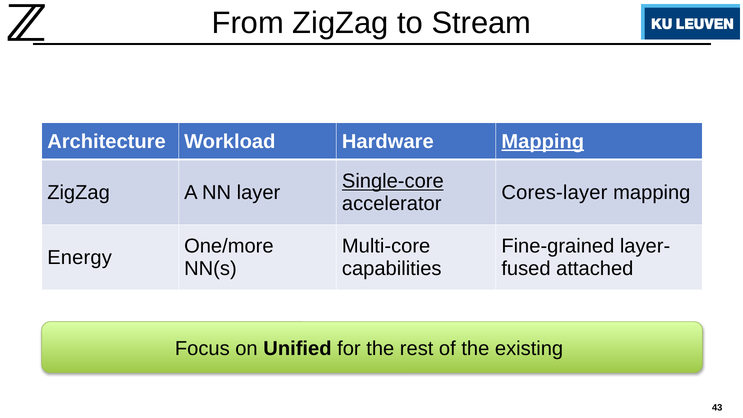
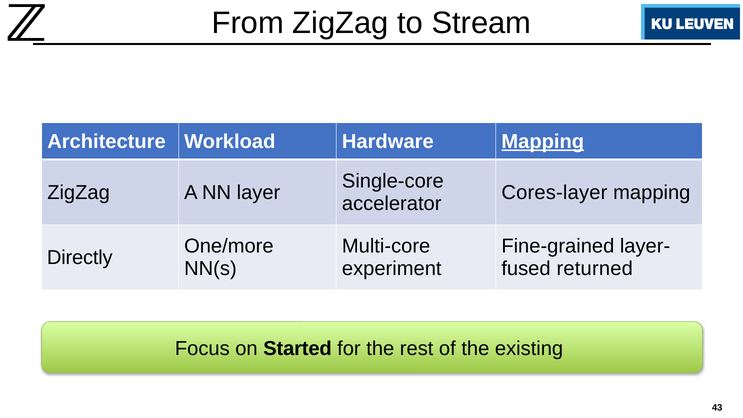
Single-core underline: present -> none
Energy: Energy -> Directly
capabilities: capabilities -> experiment
attached: attached -> returned
Unified: Unified -> Started
